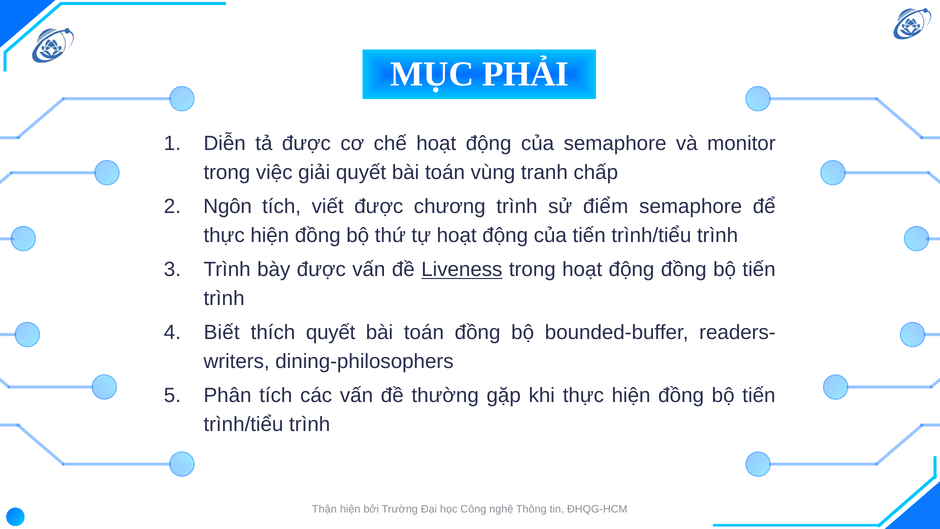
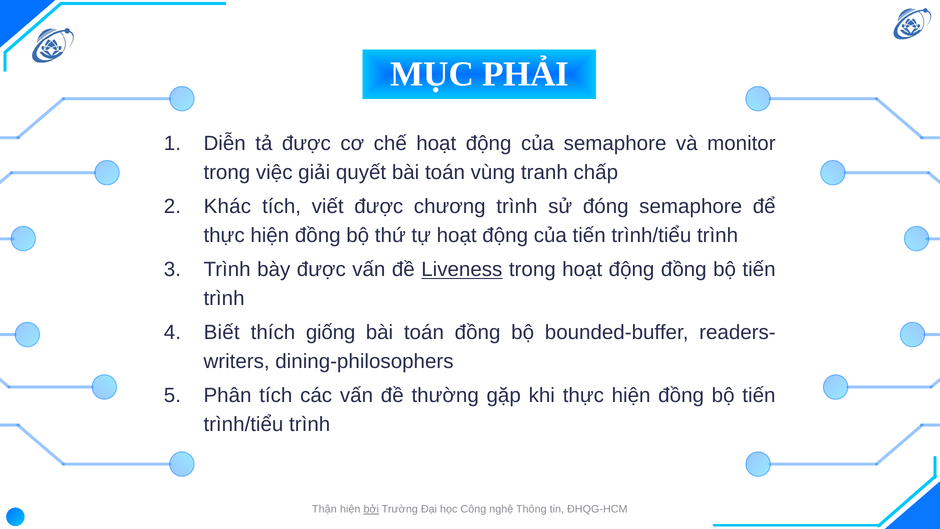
Ngôn: Ngôn -> Khác
điểm: điểm -> đóng
thích quyết: quyết -> giống
bởi underline: none -> present
